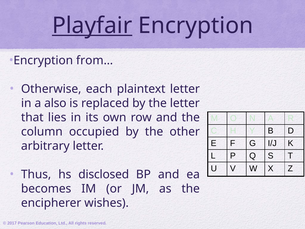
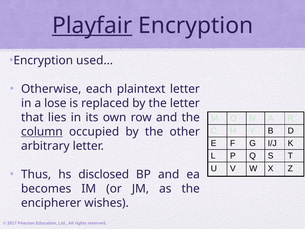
from…: from… -> used…
also: also -> lose
column underline: none -> present
